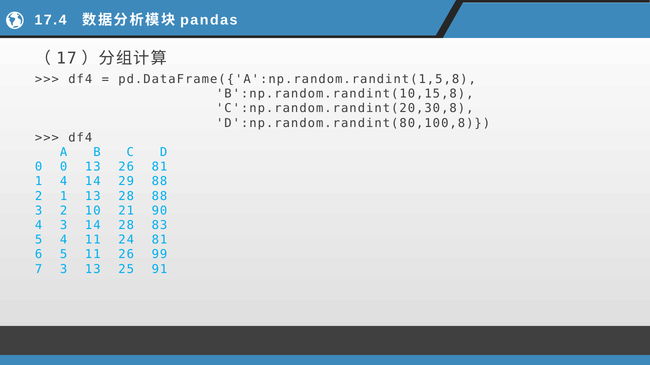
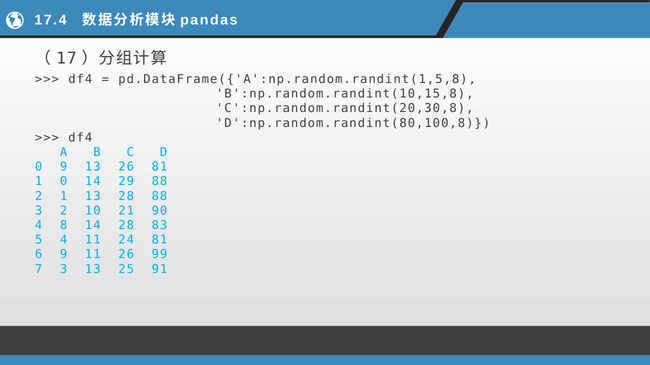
0 0: 0 -> 9
1 4: 4 -> 0
4 3: 3 -> 8
6 5: 5 -> 9
